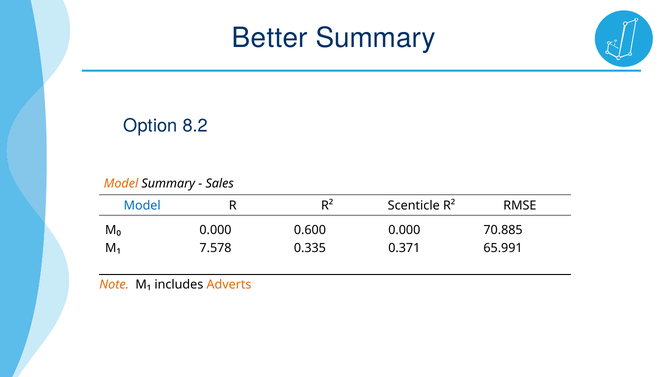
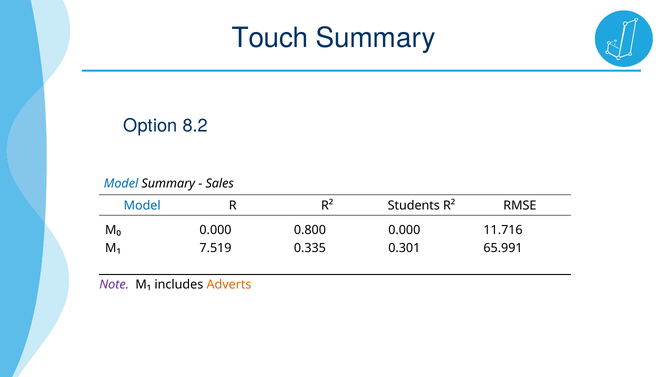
Better: Better -> Touch
Model at (121, 184) colour: orange -> blue
Scenticle: Scenticle -> Students
0.600: 0.600 -> 0.800
70.885: 70.885 -> 11.716
7.578: 7.578 -> 7.519
0.371: 0.371 -> 0.301
Note colour: orange -> purple
